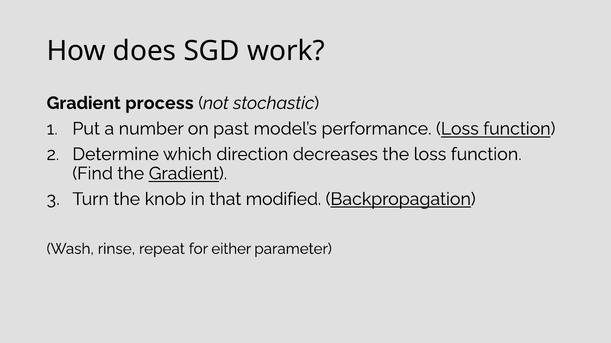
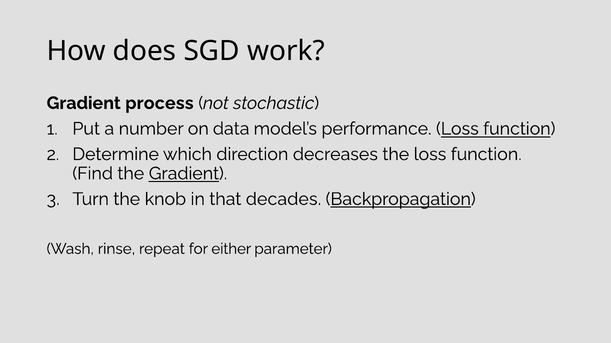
past: past -> data
modified: modified -> decades
